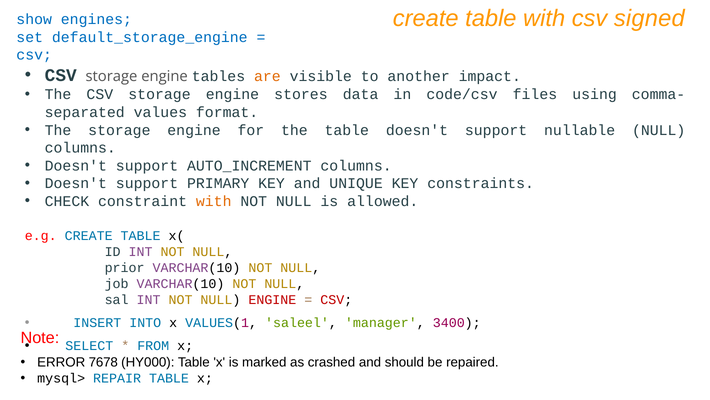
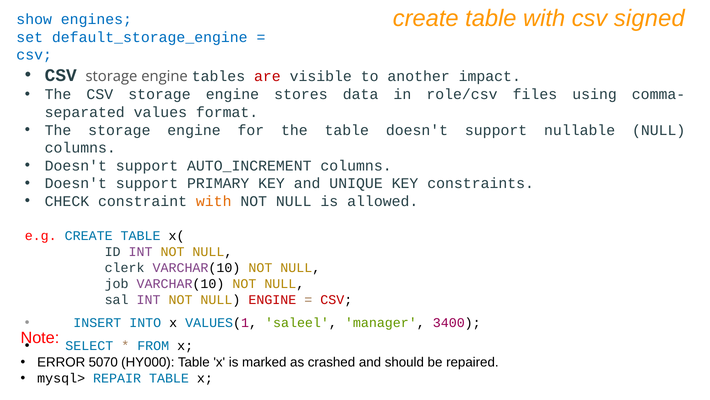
are colour: orange -> red
code/csv: code/csv -> role/csv
prior: prior -> clerk
7678: 7678 -> 5070
